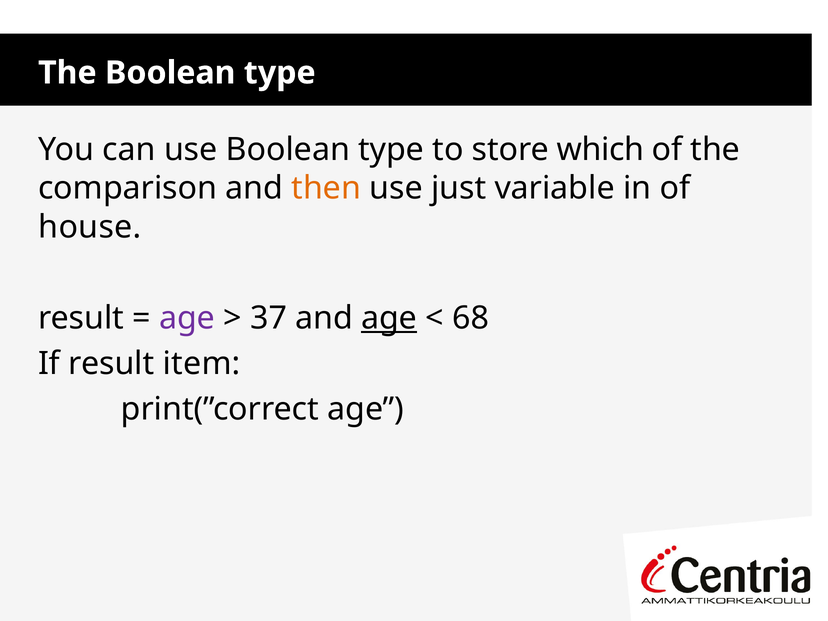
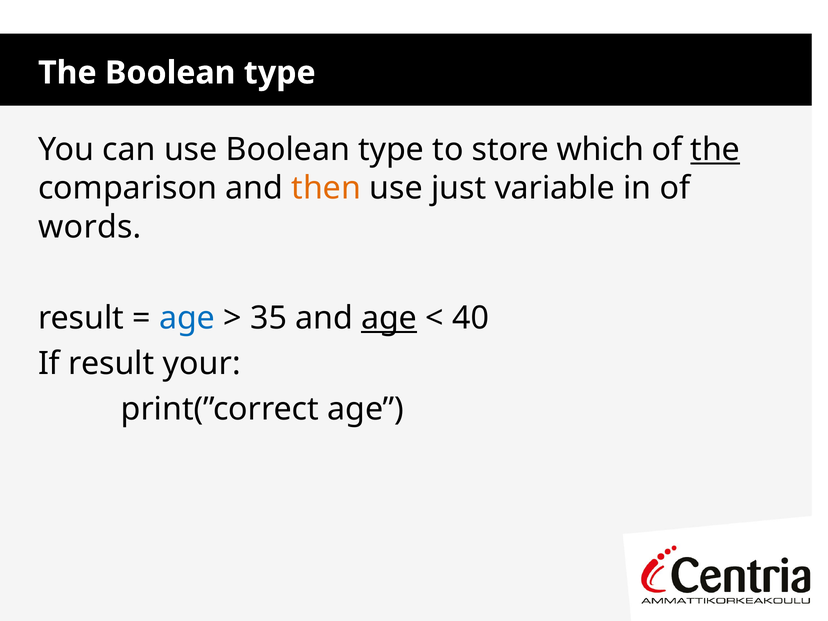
the at (715, 150) underline: none -> present
house: house -> words
age at (187, 318) colour: purple -> blue
37: 37 -> 35
68: 68 -> 40
item: item -> your
